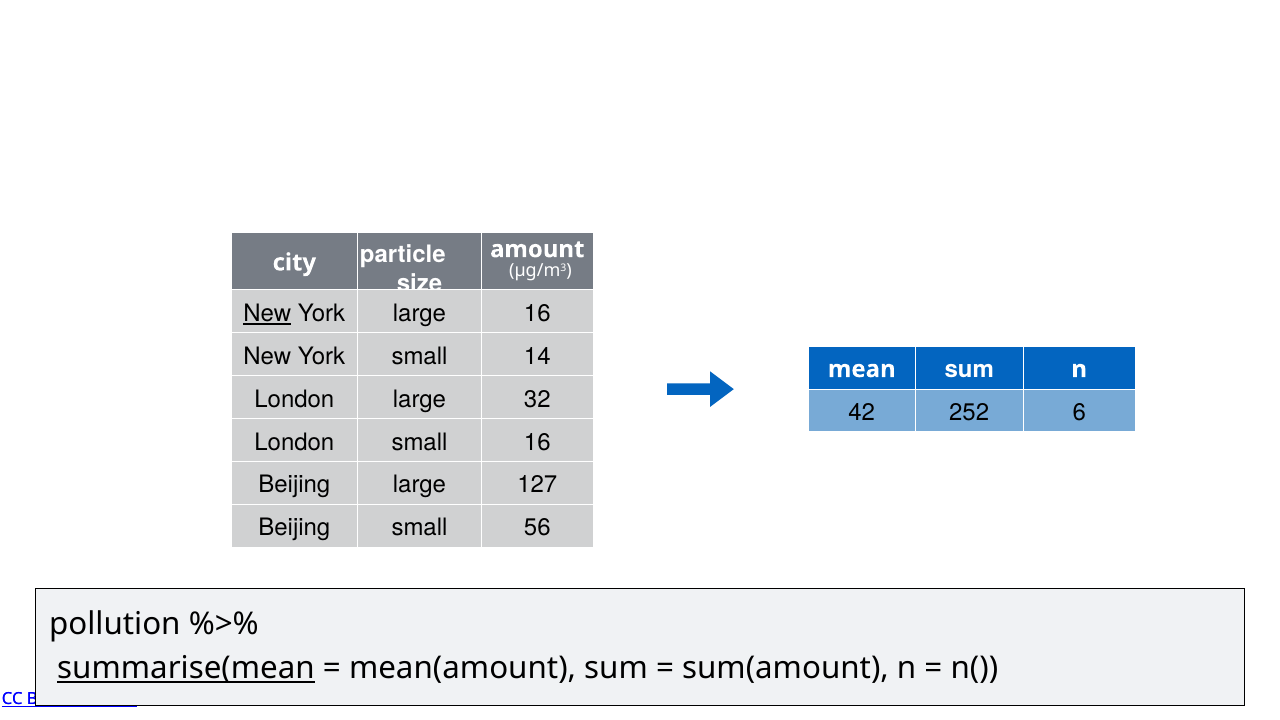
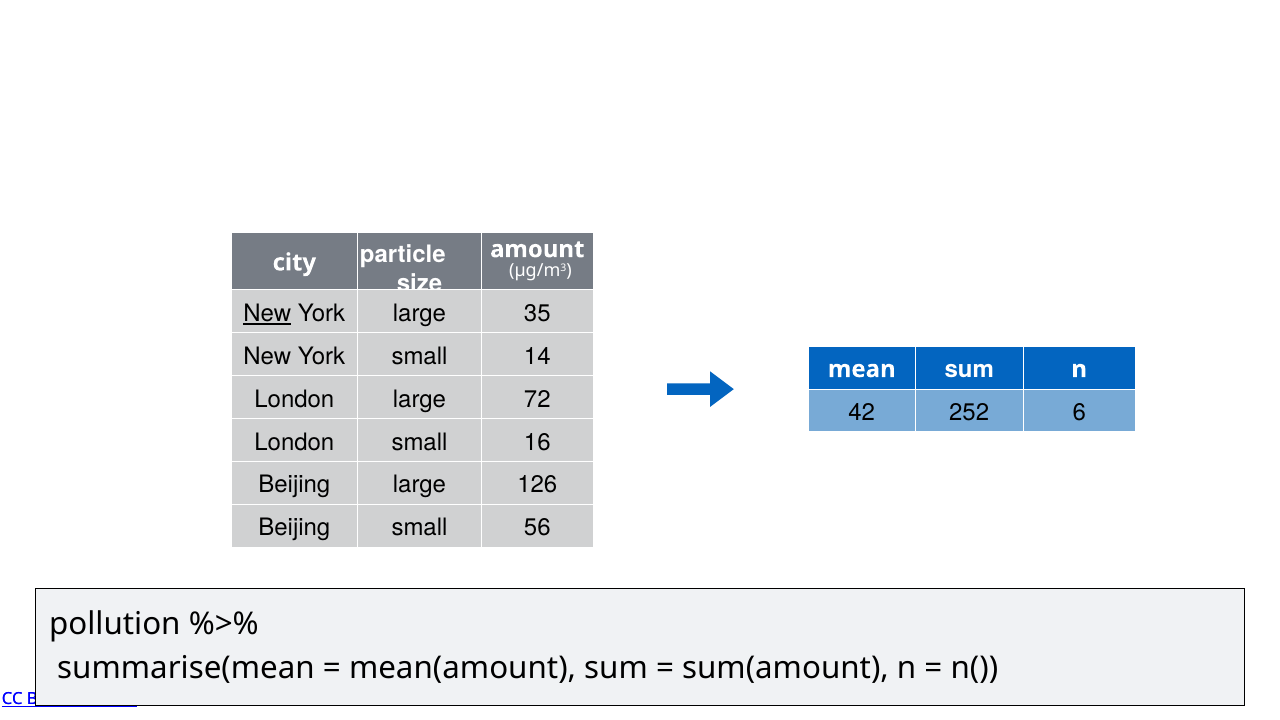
large 16: 16 -> 35
32: 32 -> 72
127: 127 -> 126
summarise(mean underline: present -> none
